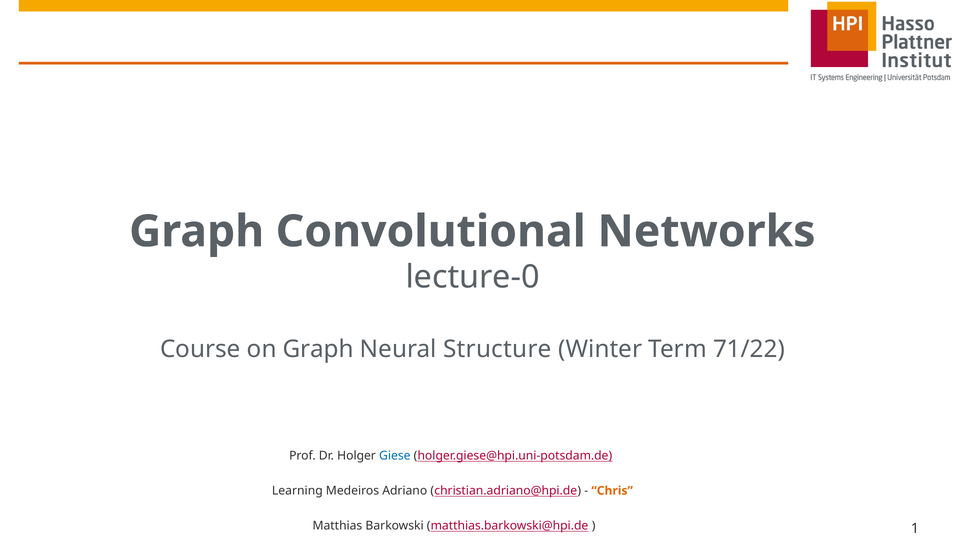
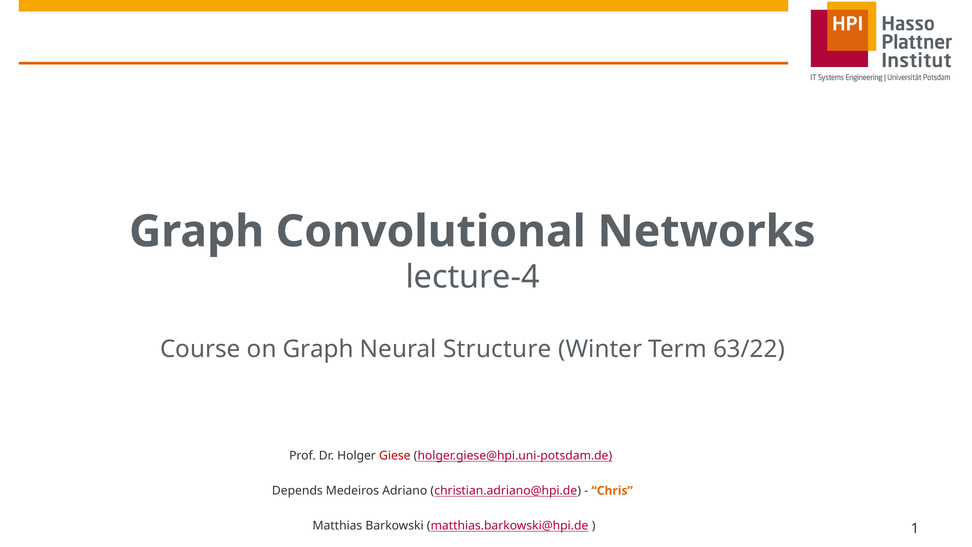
lecture-0: lecture-0 -> lecture-4
71/22: 71/22 -> 63/22
Giese colour: blue -> red
Learning: Learning -> Depends
